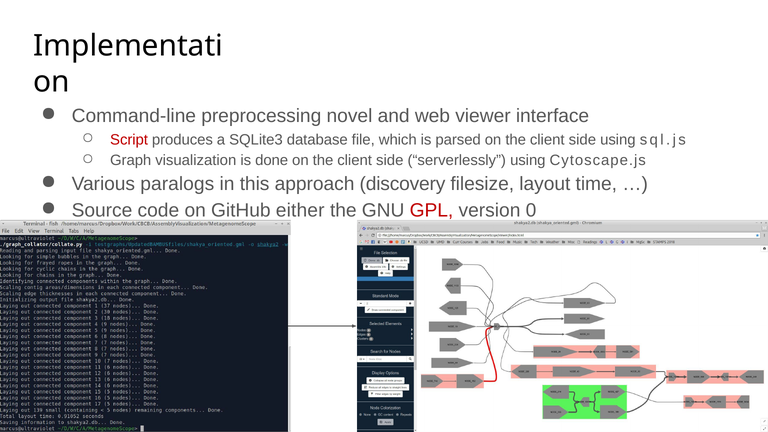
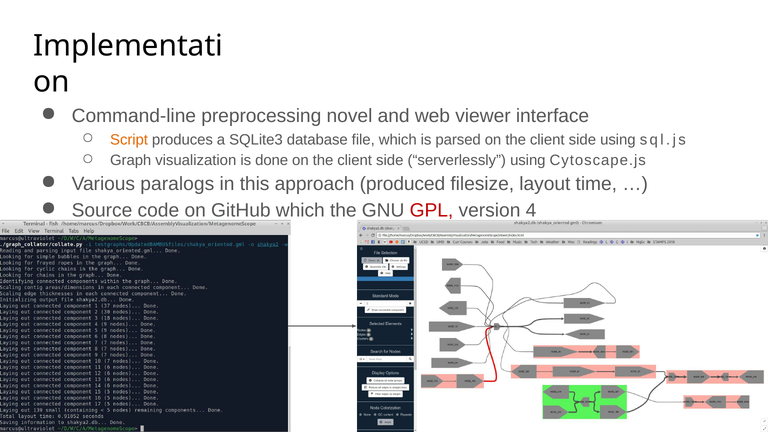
Script colour: red -> orange
discovery: discovery -> produced
GitHub either: either -> which
0: 0 -> 4
